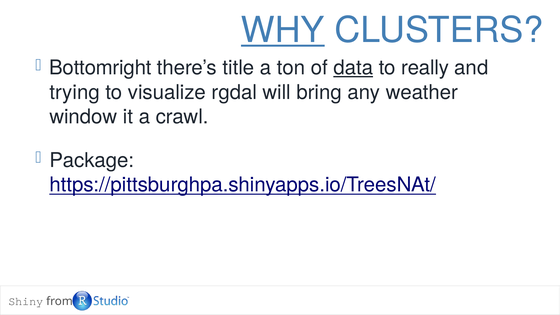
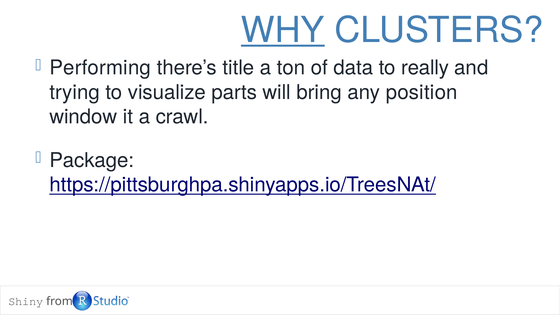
Bottomright: Bottomright -> Performing
data underline: present -> none
rgdal: rgdal -> parts
weather: weather -> position
